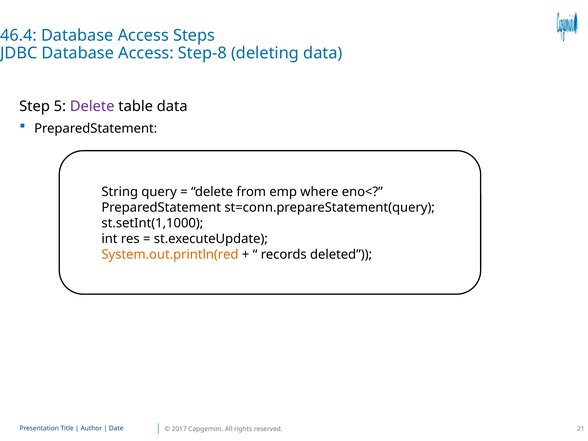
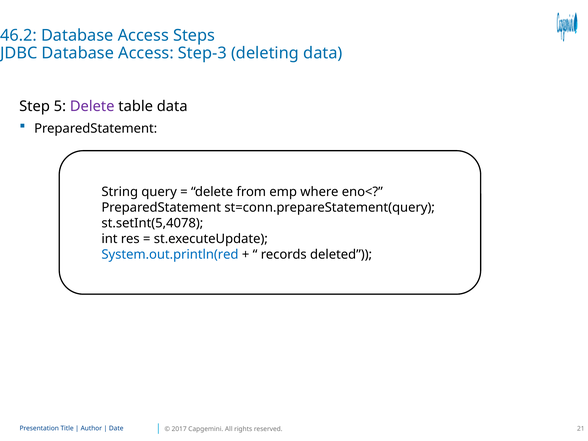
46.4: 46.4 -> 46.2
Step-8: Step-8 -> Step-3
st.setInt(1,1000: st.setInt(1,1000 -> st.setInt(5,4078
System.out.println(red colour: orange -> blue
